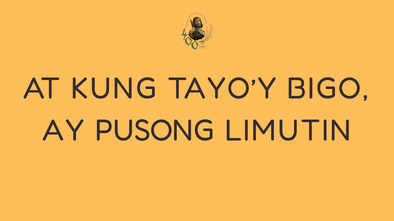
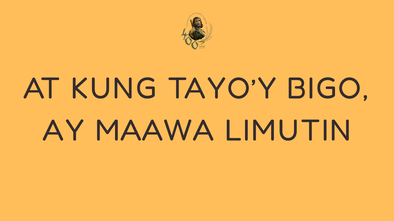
PUSONG: PUSONG -> MAAWA
